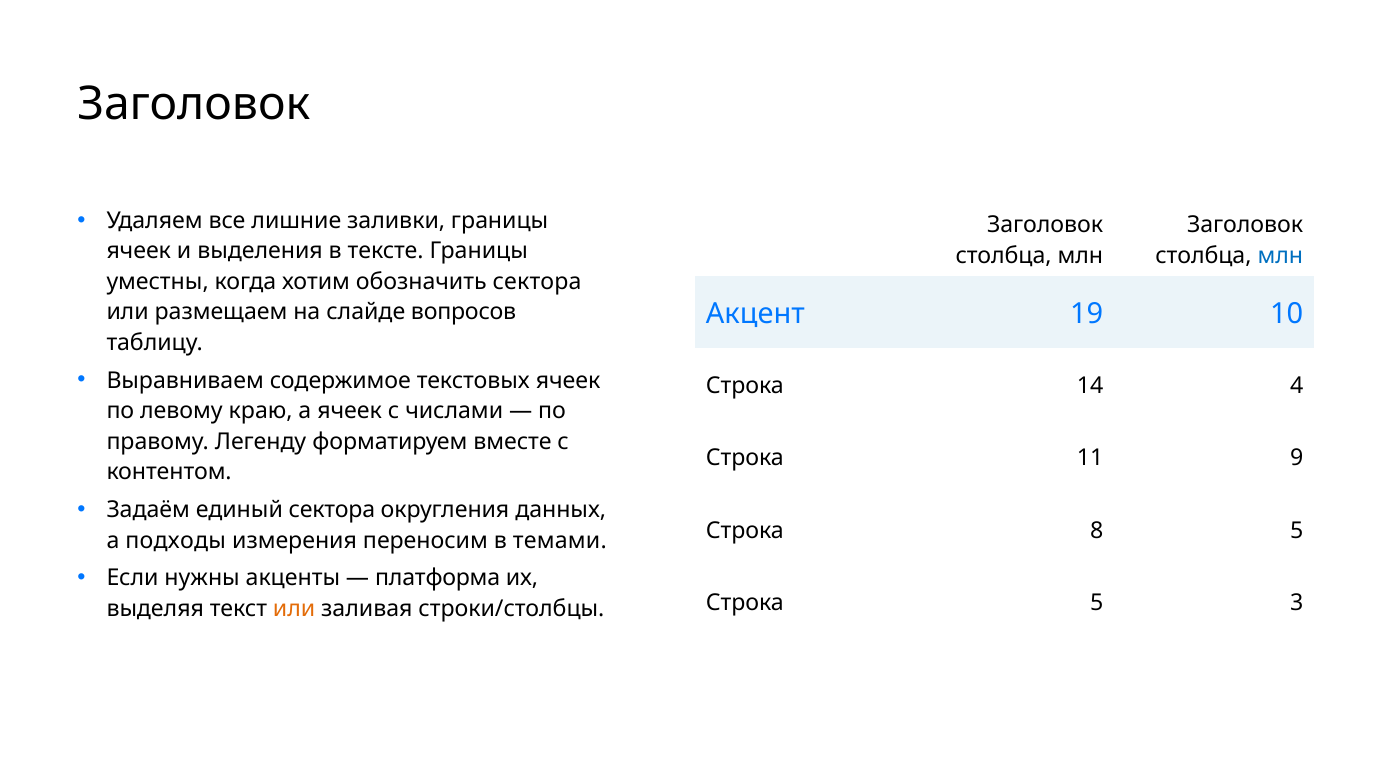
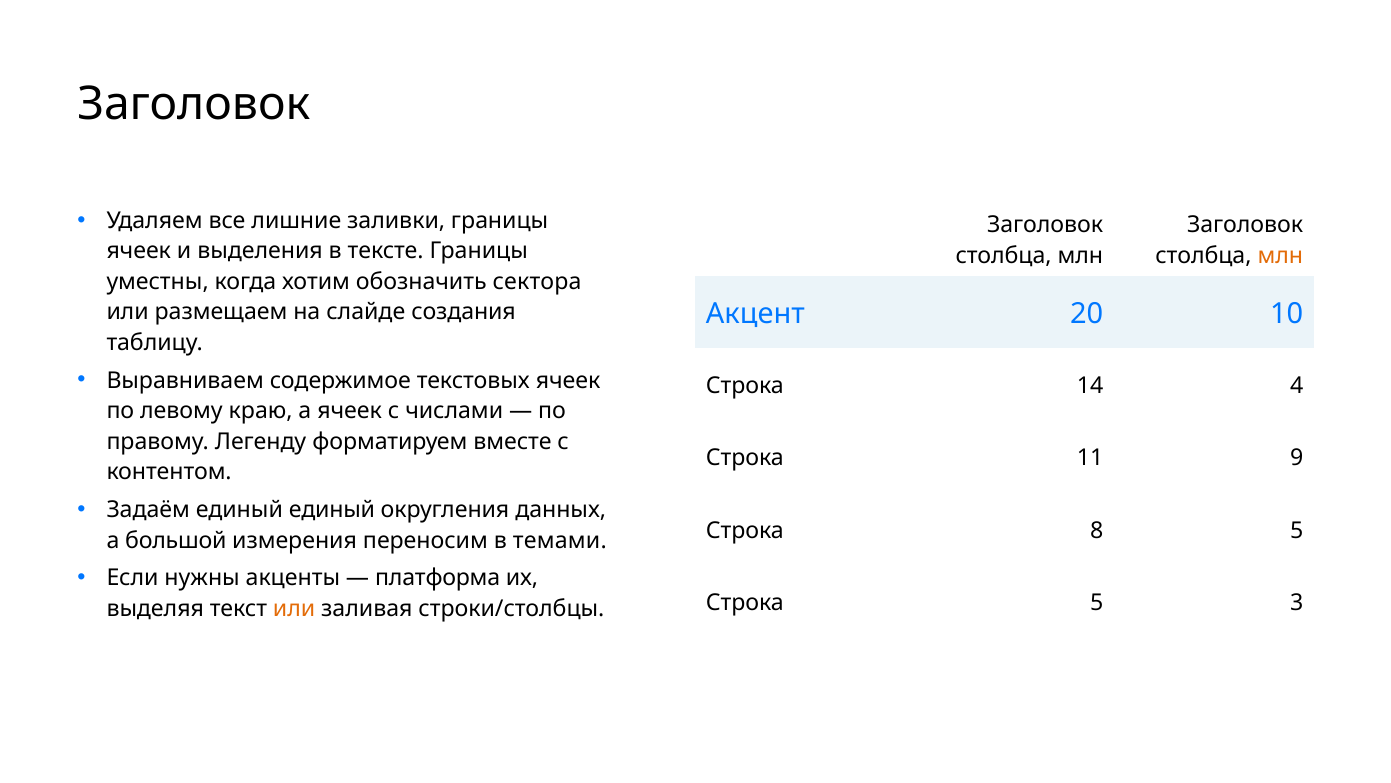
млн at (1280, 256) colour: blue -> orange
19: 19 -> 20
вопросов: вопросов -> создания
единый сектора: сектора -> единый
подходы: подходы -> большой
